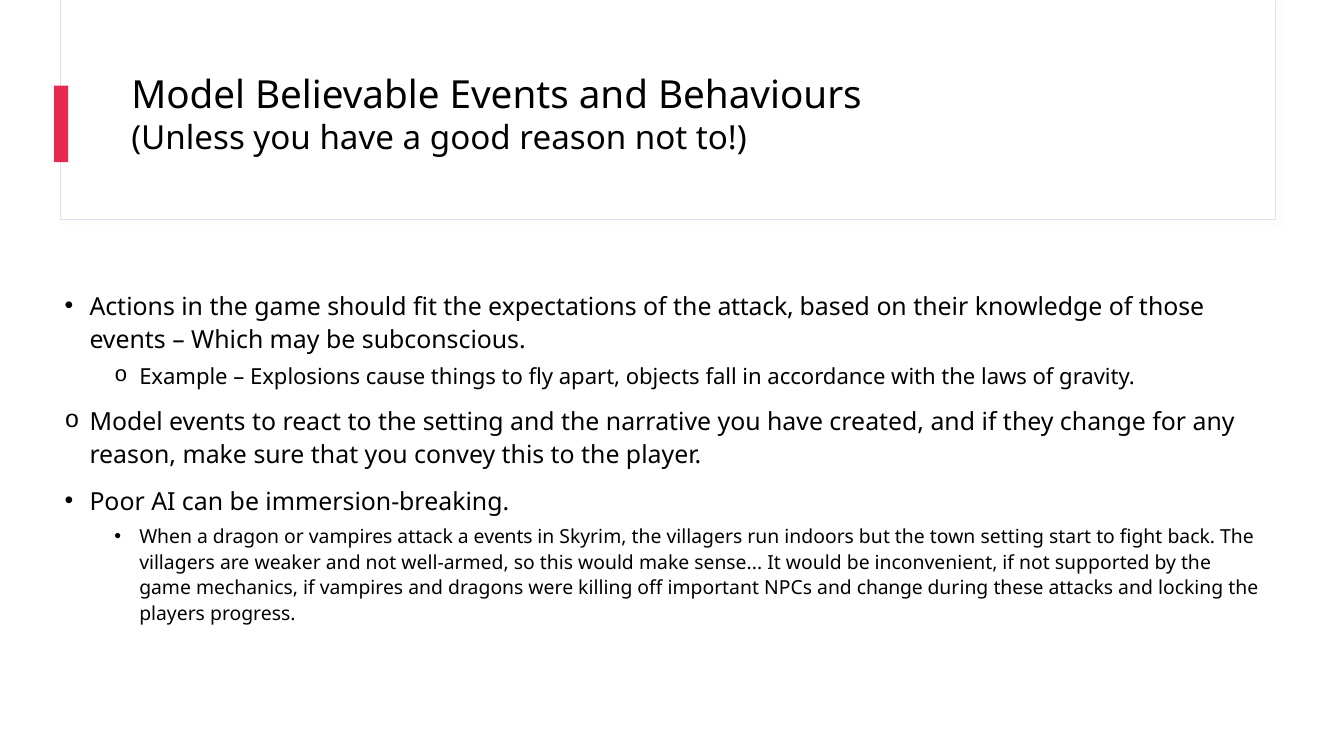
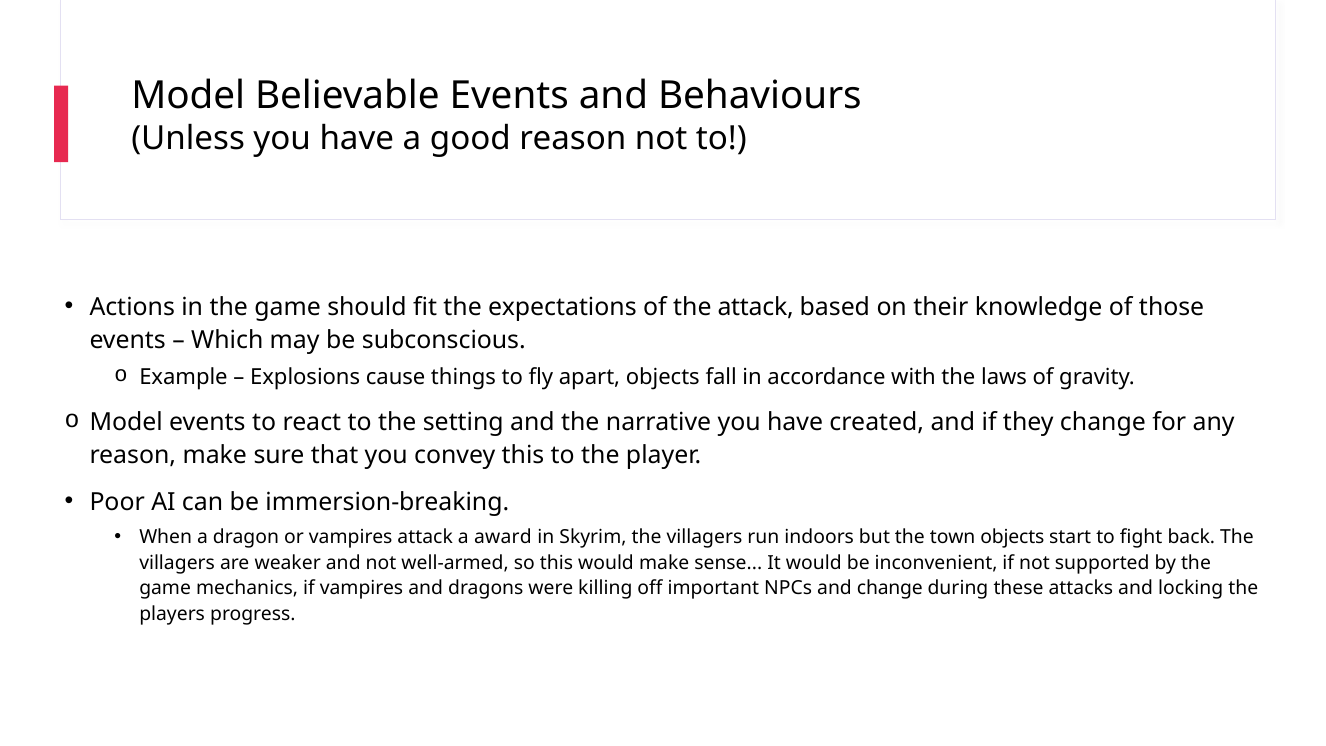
a events: events -> award
town setting: setting -> objects
